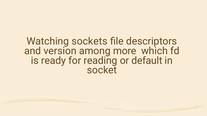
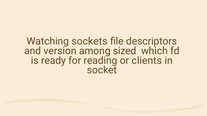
more: more -> sized
default: default -> clients
